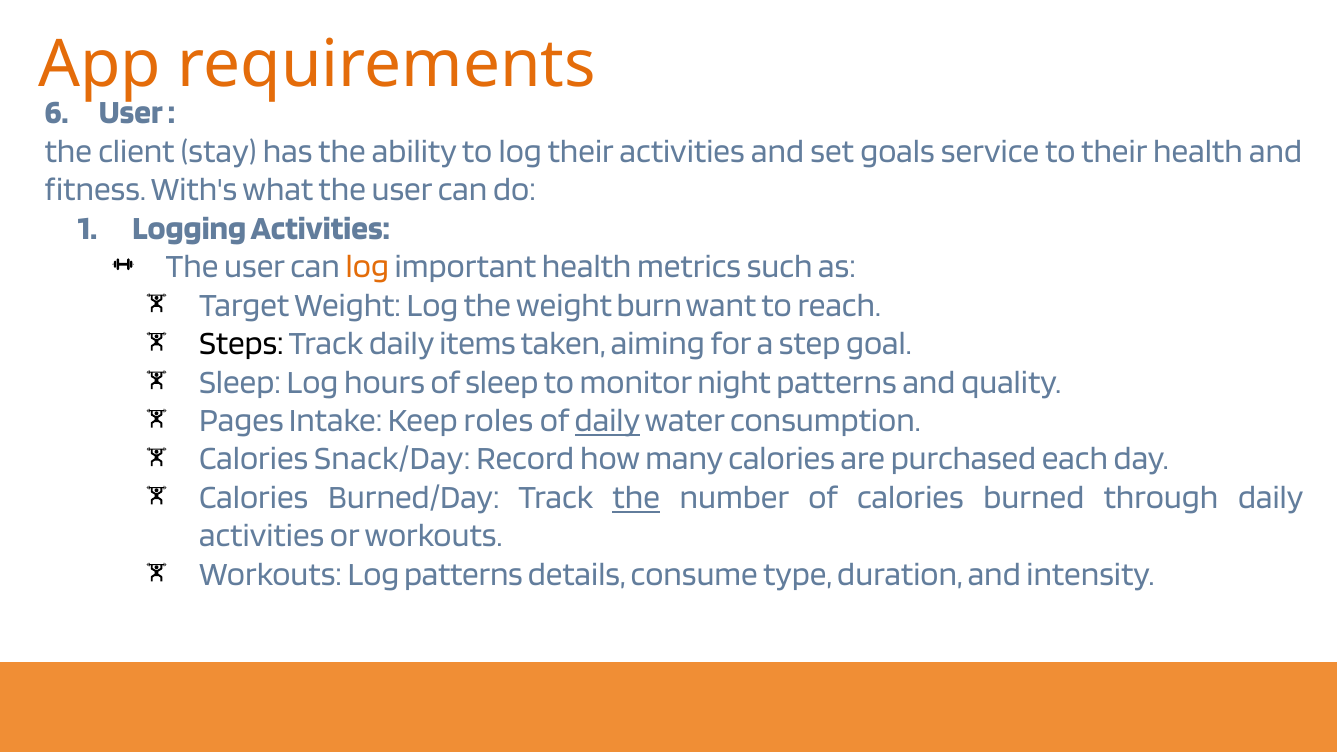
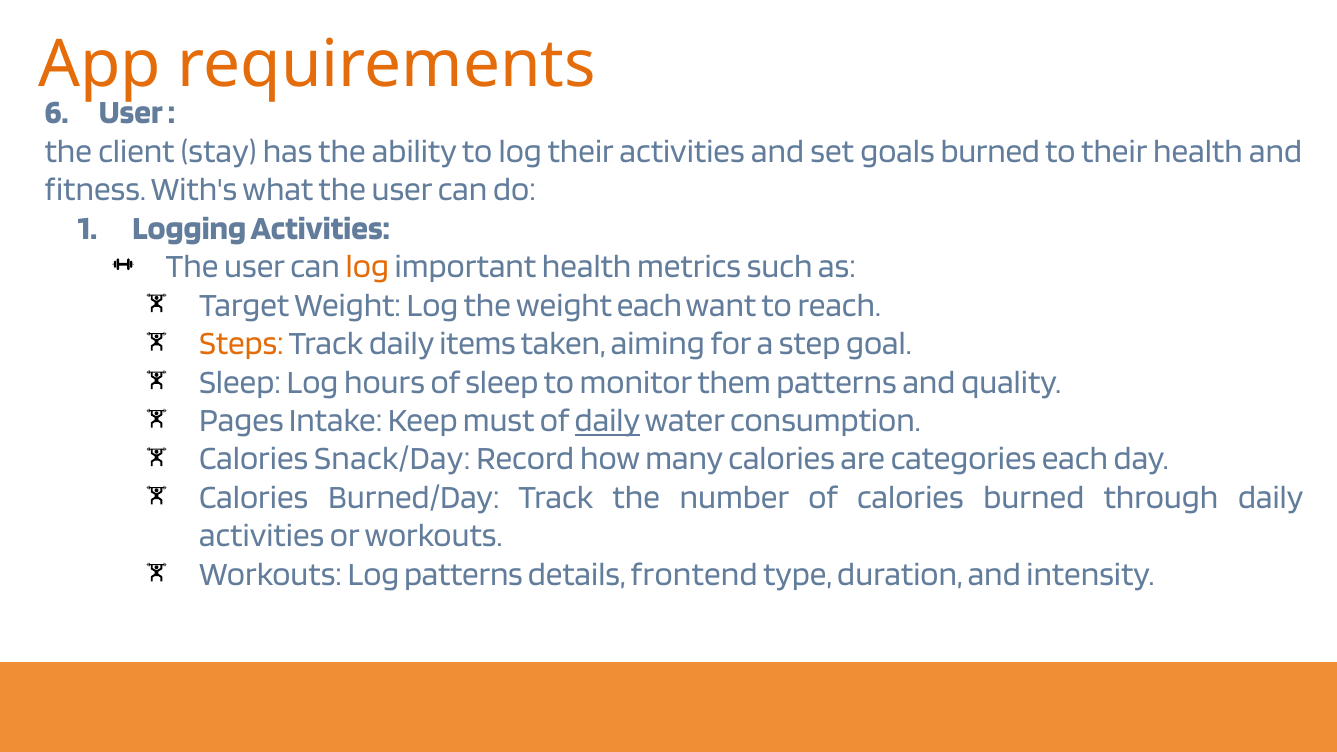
goals service: service -> burned
weight burn: burn -> each
Steps colour: black -> orange
night: night -> them
roles: roles -> must
purchased: purchased -> categories
the at (636, 497) underline: present -> none
consume: consume -> frontend
